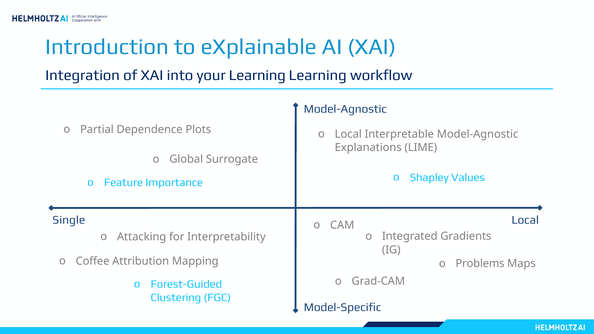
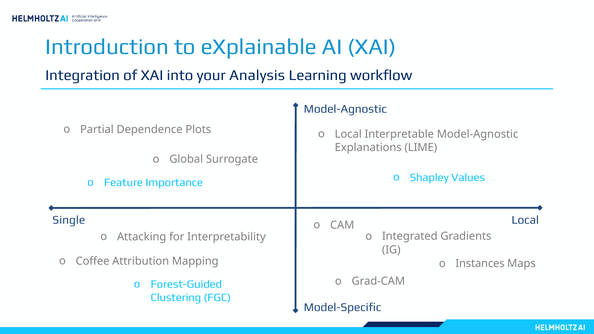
your Learning: Learning -> Analysis
Problems: Problems -> Instances
